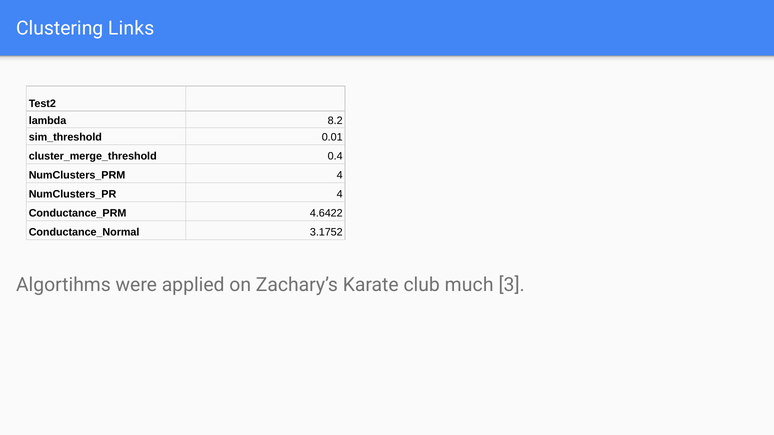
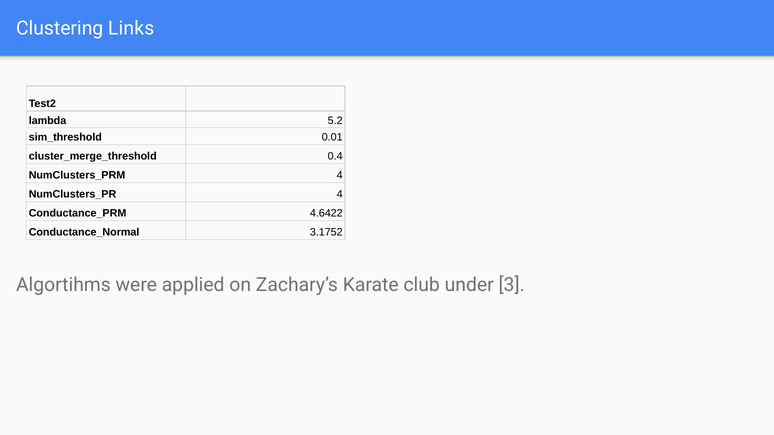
8.2: 8.2 -> 5.2
much: much -> under
